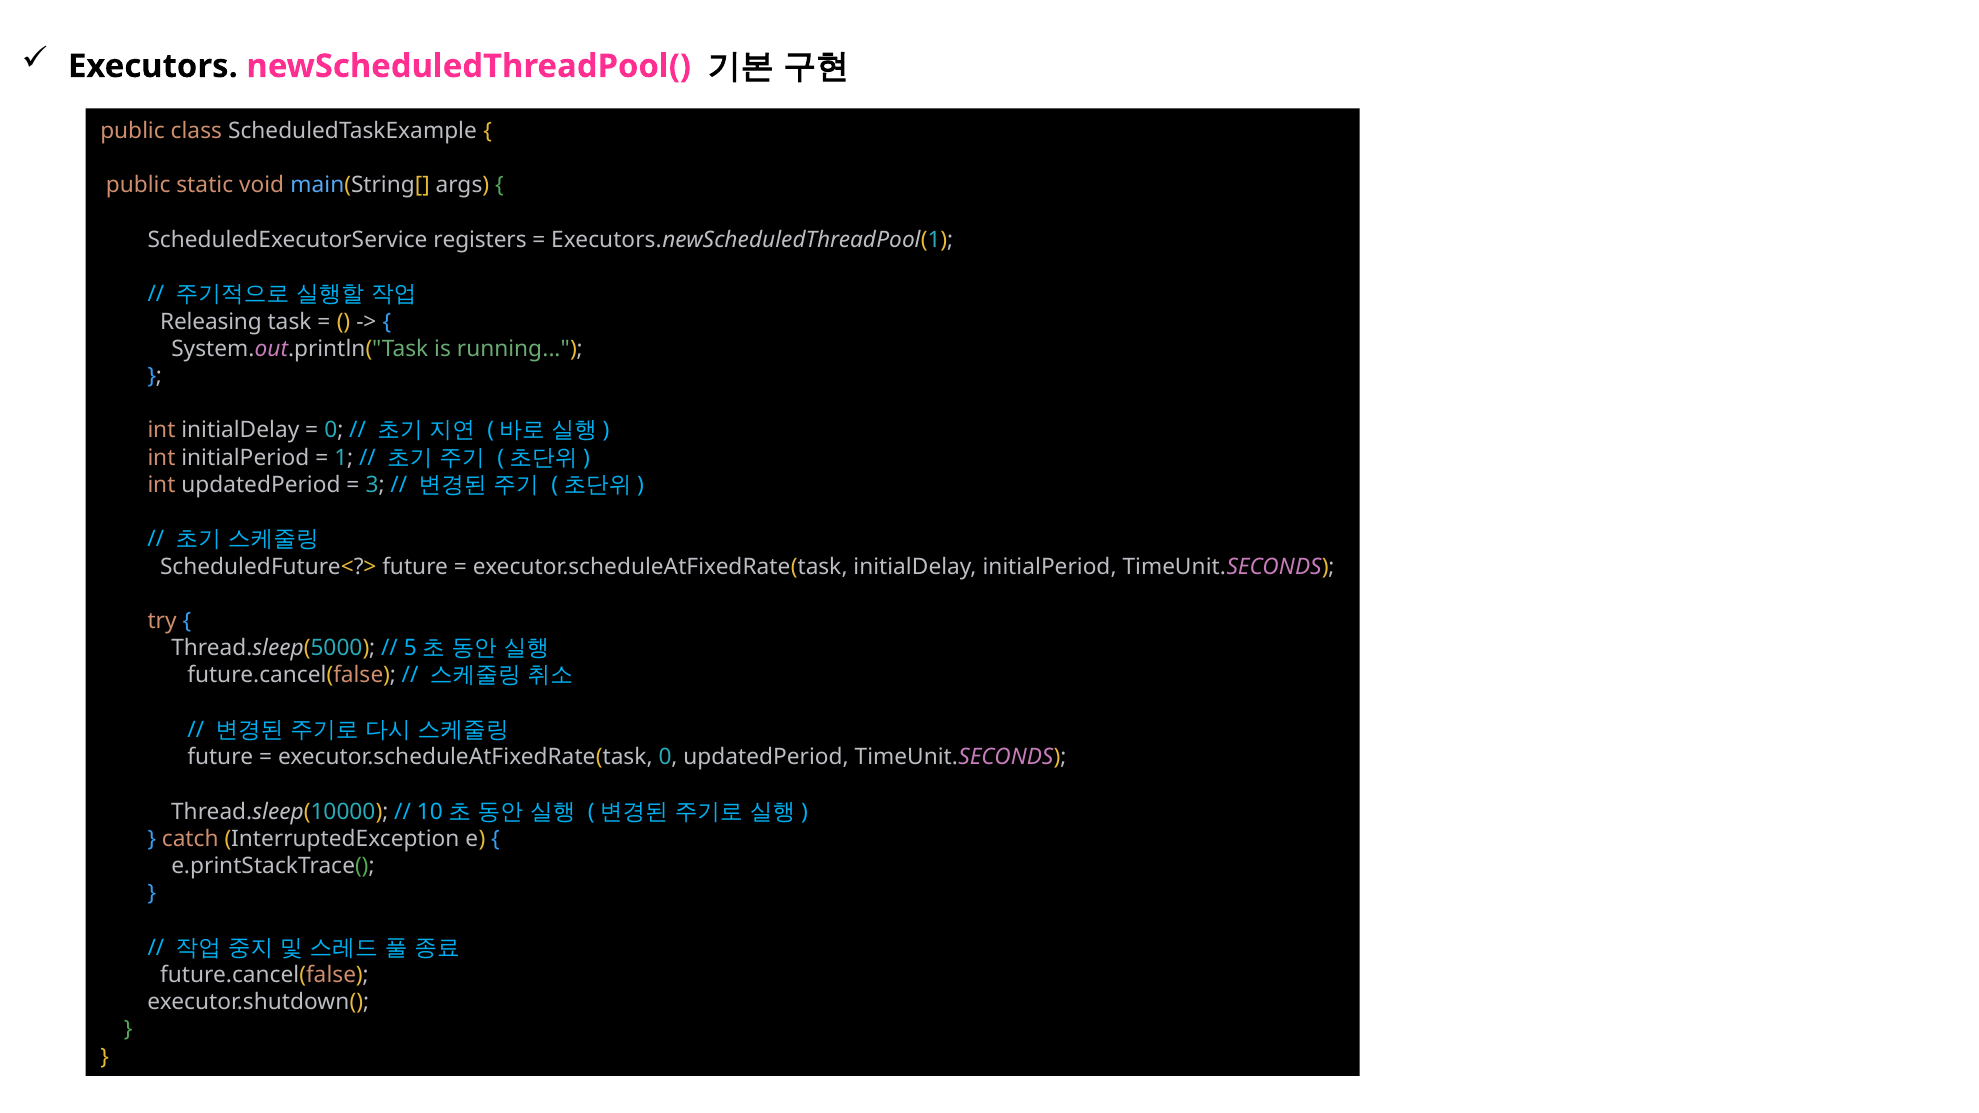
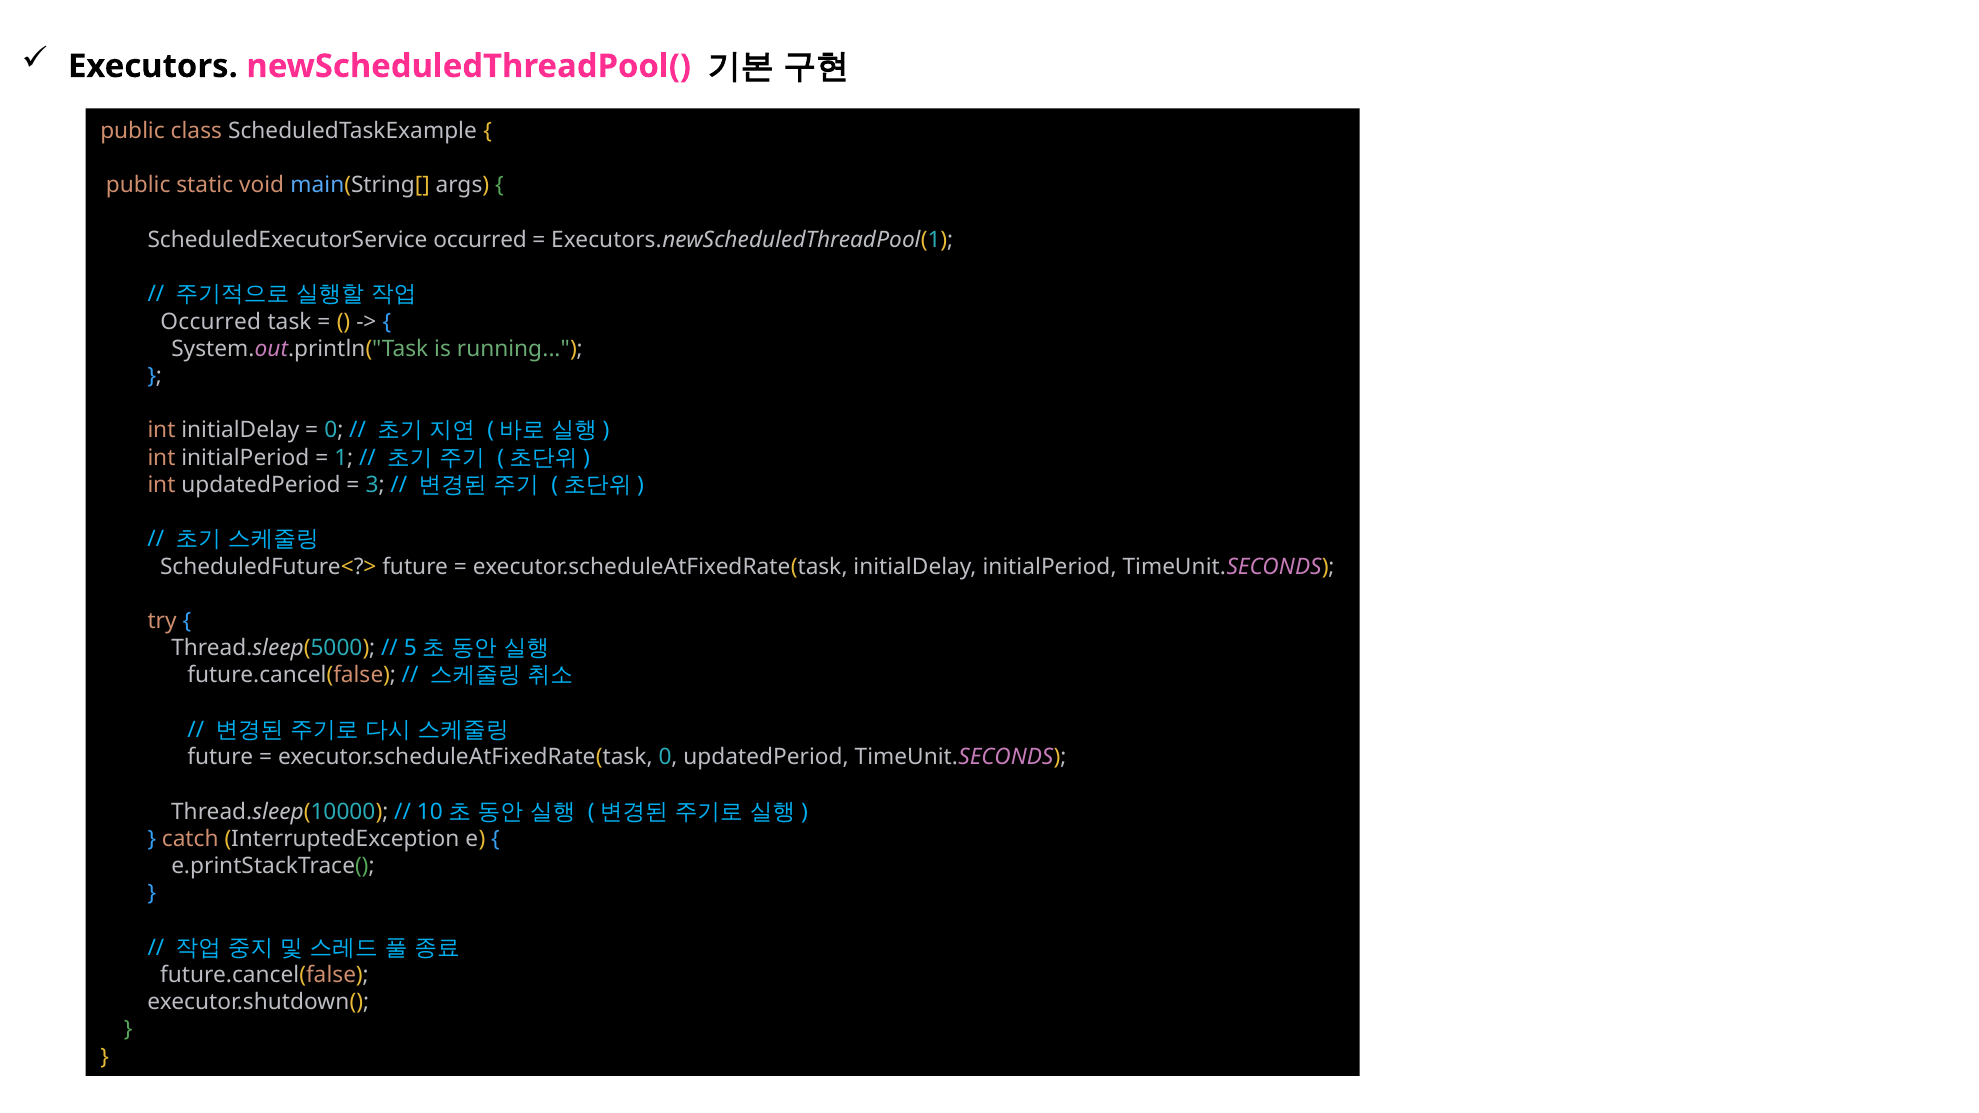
ScheduledExecutorService registers: registers -> occurred
Releasing at (211, 322): Releasing -> Occurred
